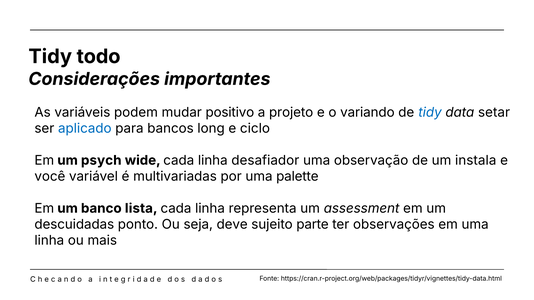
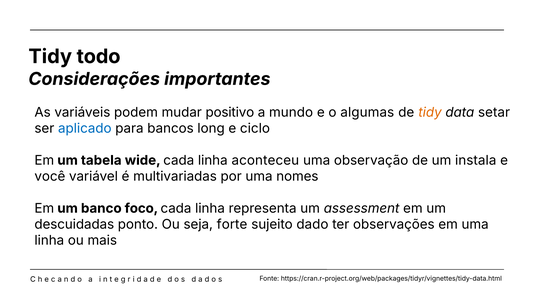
projeto: projeto -> mundo
variando: variando -> algumas
tidy at (430, 112) colour: blue -> orange
psych: psych -> tabela
desafiador: desafiador -> aconteceu
palette: palette -> nomes
lista: lista -> foco
deve: deve -> forte
parte: parte -> dado
